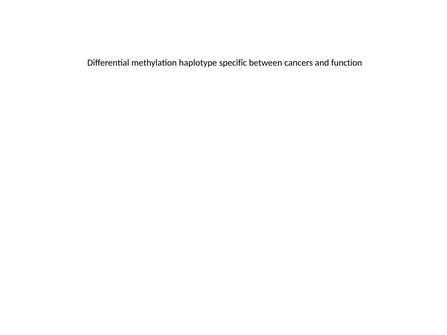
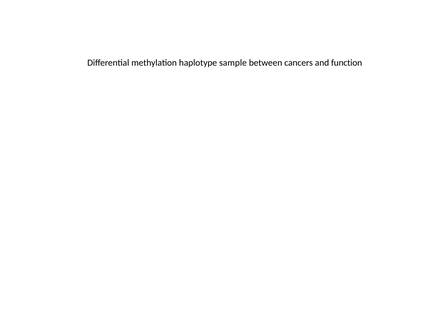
specific: specific -> sample
